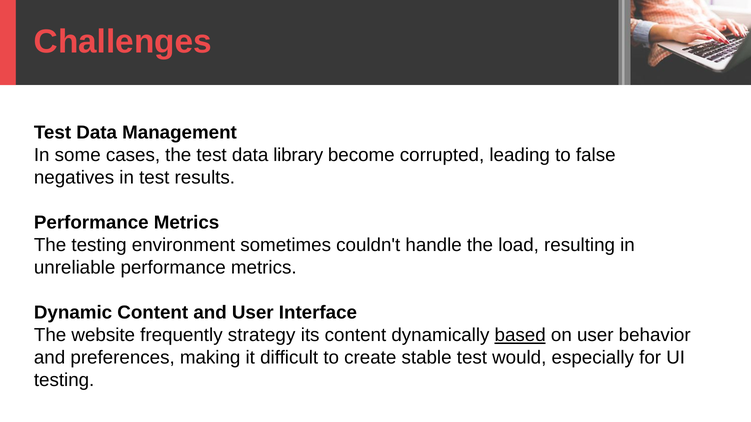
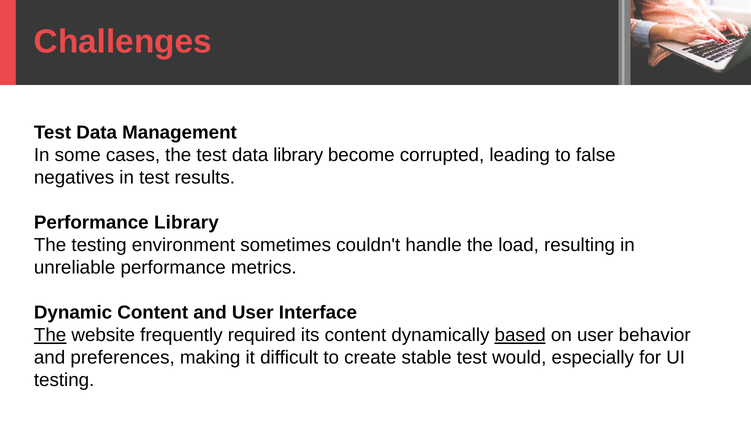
Metrics at (187, 223): Metrics -> Library
The at (50, 336) underline: none -> present
strategy: strategy -> required
